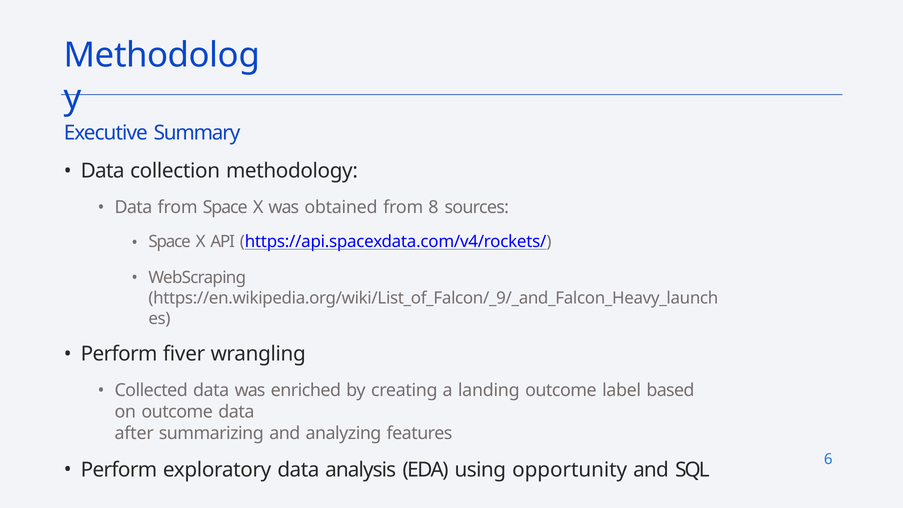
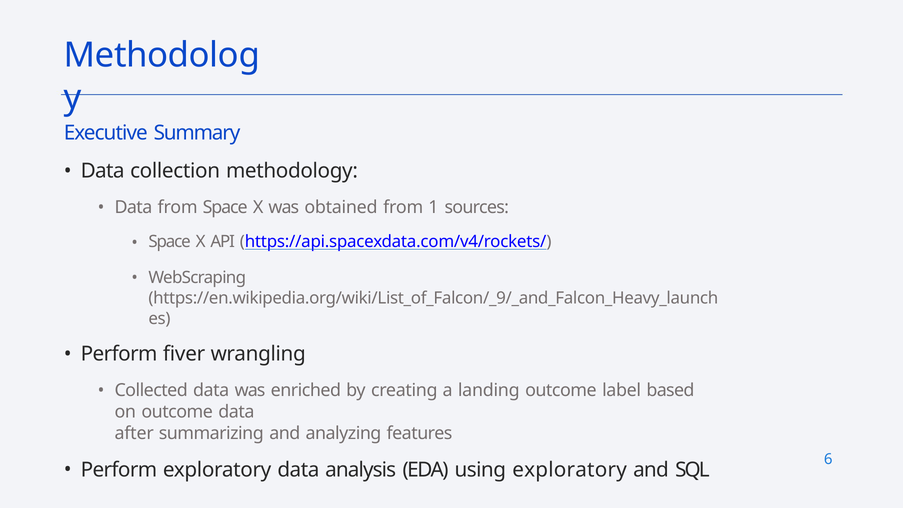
8: 8 -> 1
using opportunity: opportunity -> exploratory
